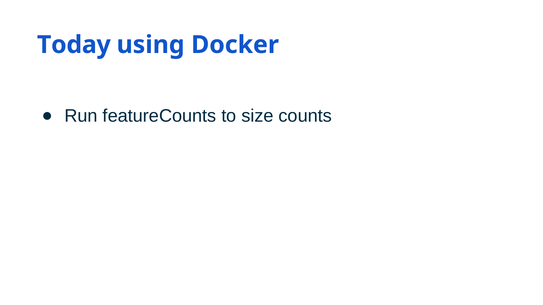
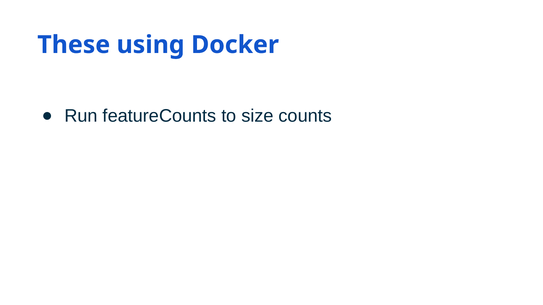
Today: Today -> These
